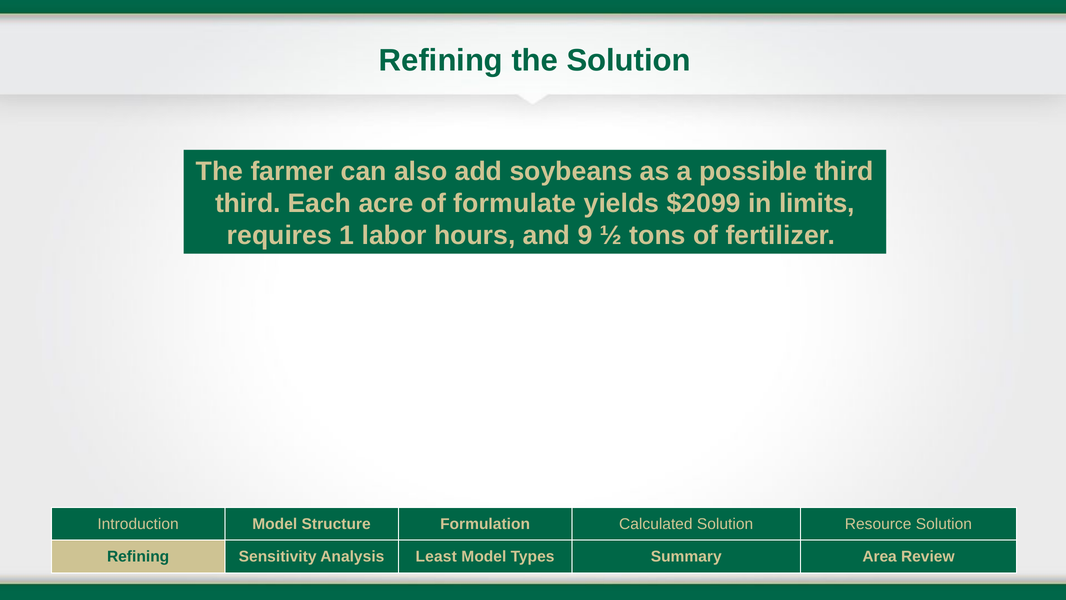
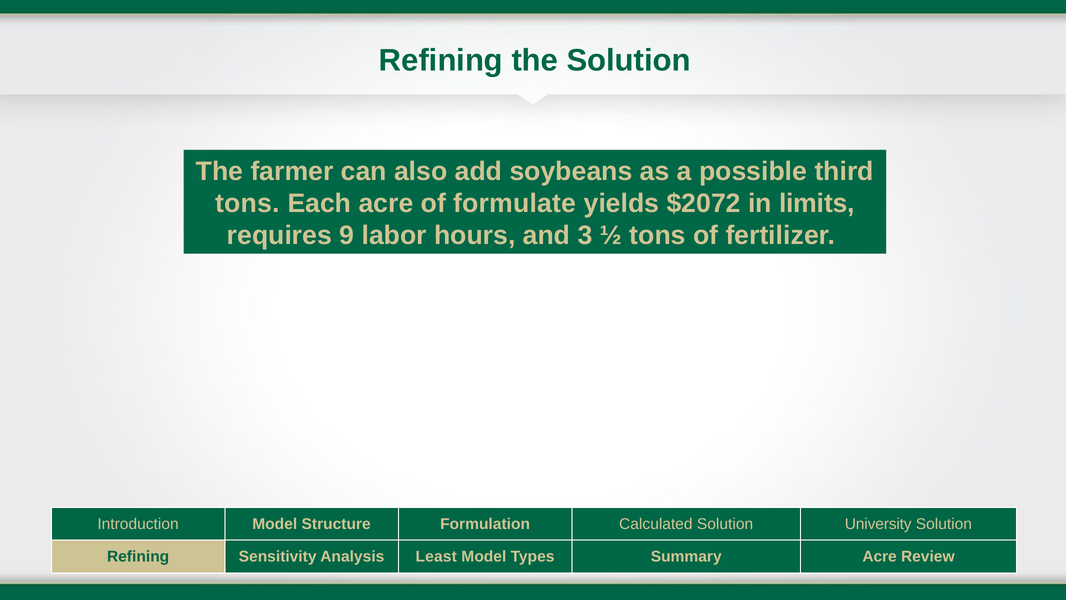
third at (248, 204): third -> tons
$2099: $2099 -> $2072
1: 1 -> 9
9: 9 -> 3
Resource: Resource -> University
Summary Area: Area -> Acre
